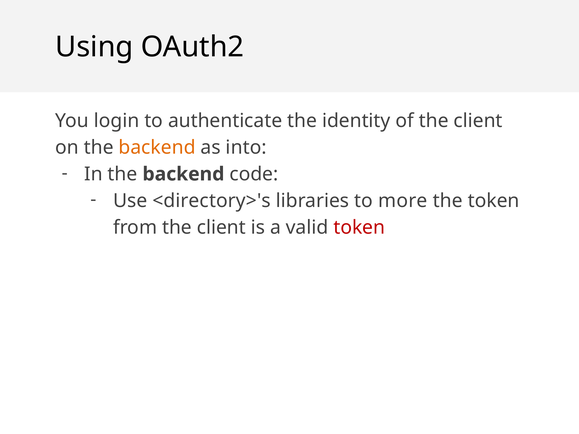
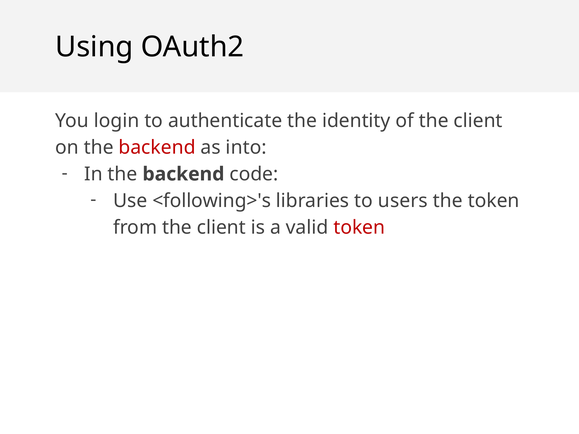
backend at (157, 148) colour: orange -> red
<directory>'s: <directory>'s -> <following>'s
more: more -> users
